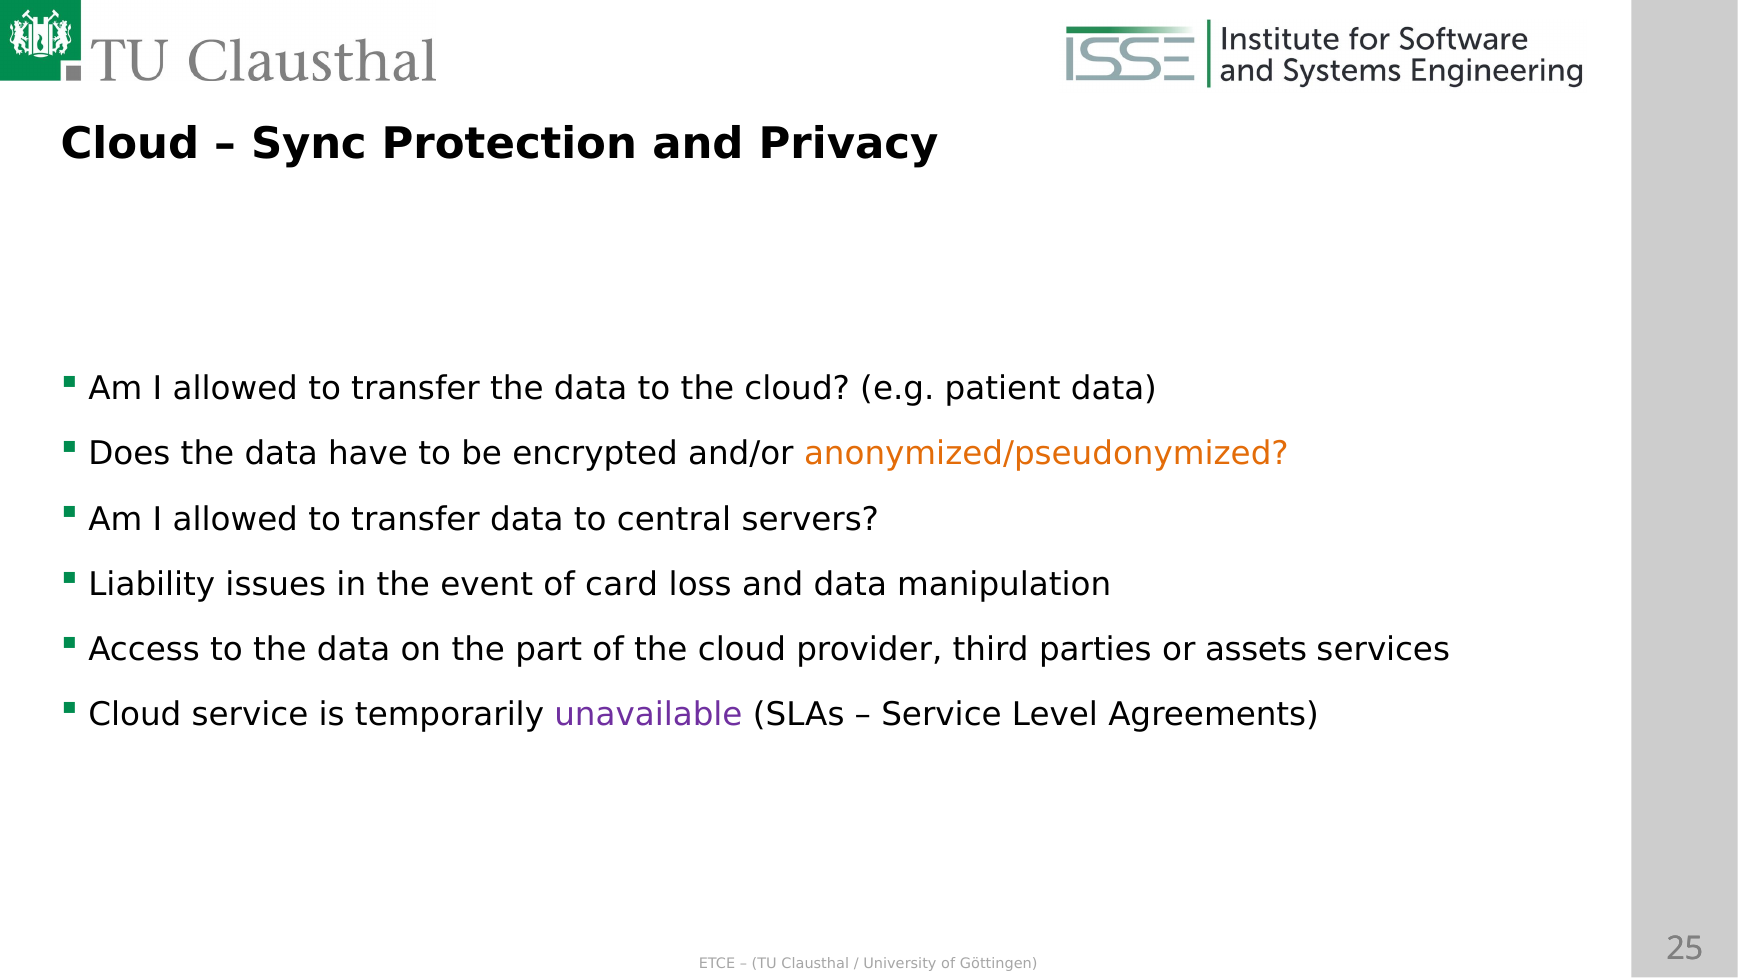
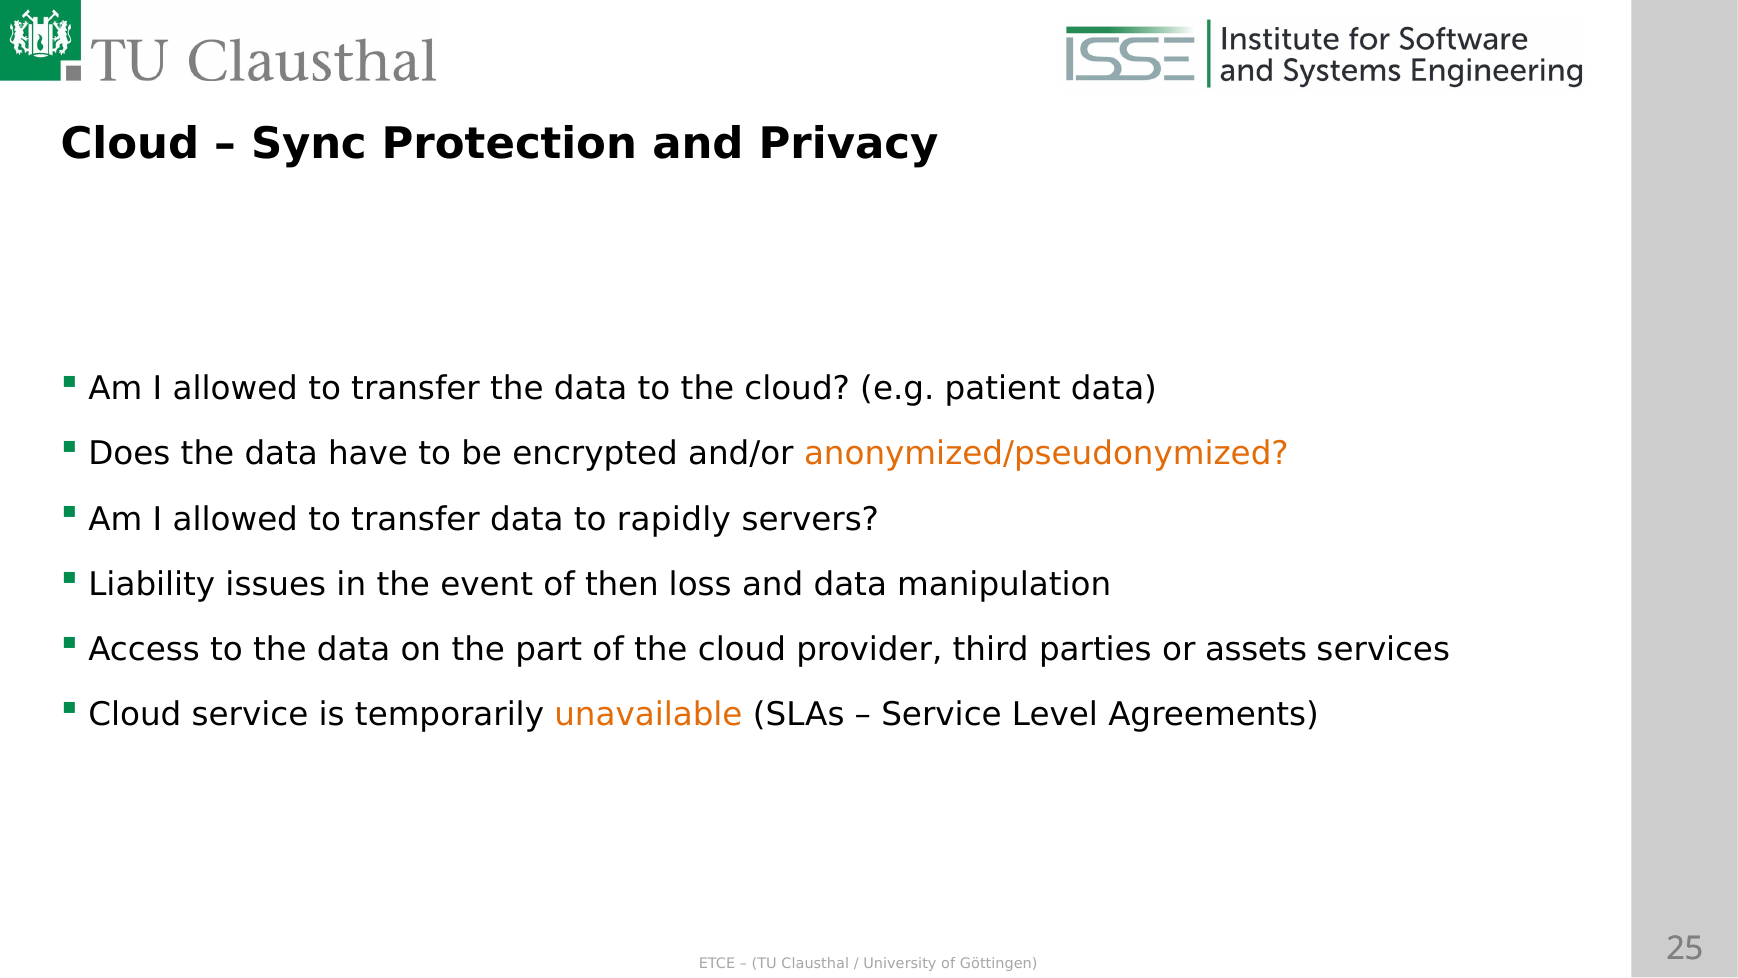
central: central -> rapidly
card: card -> then
unavailable colour: purple -> orange
